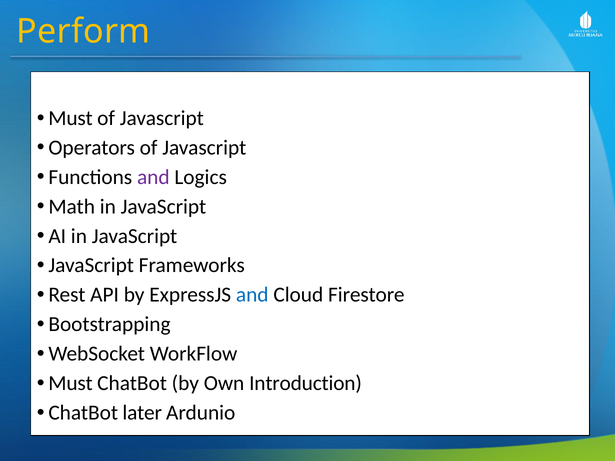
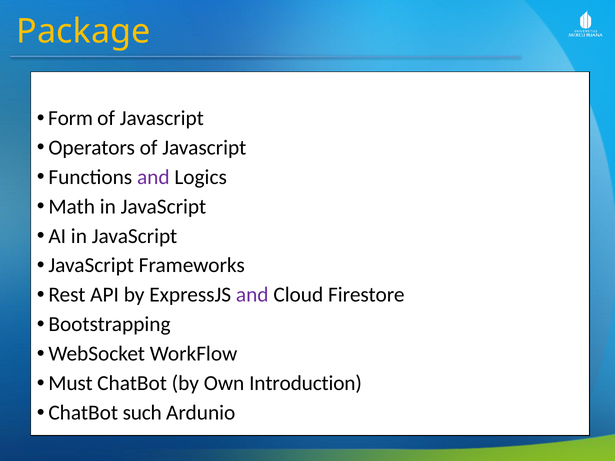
Perform: Perform -> Package
Must at (71, 118): Must -> Form
and at (252, 295) colour: blue -> purple
later: later -> such
